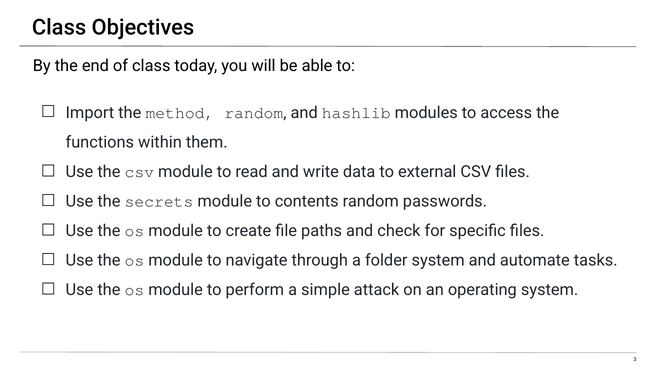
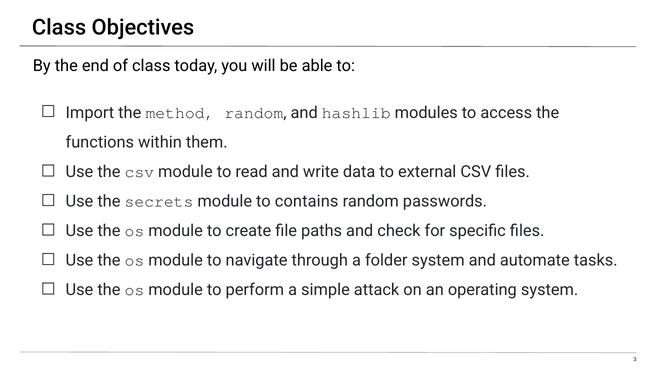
contents: contents -> contains
